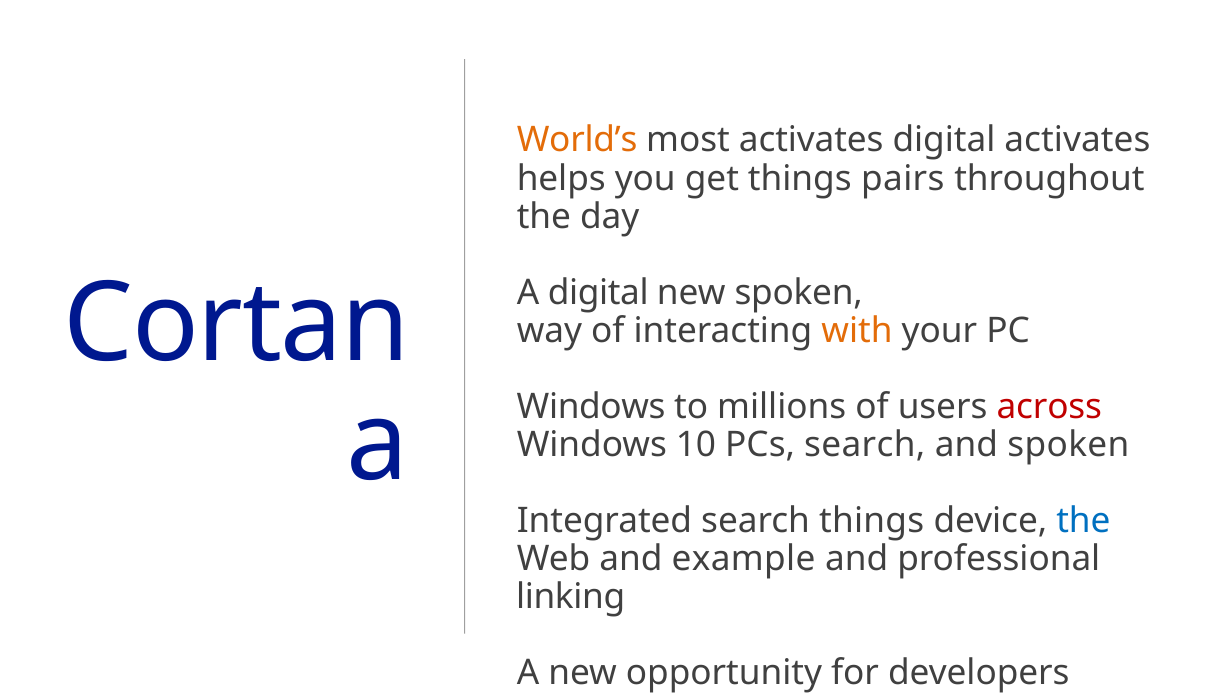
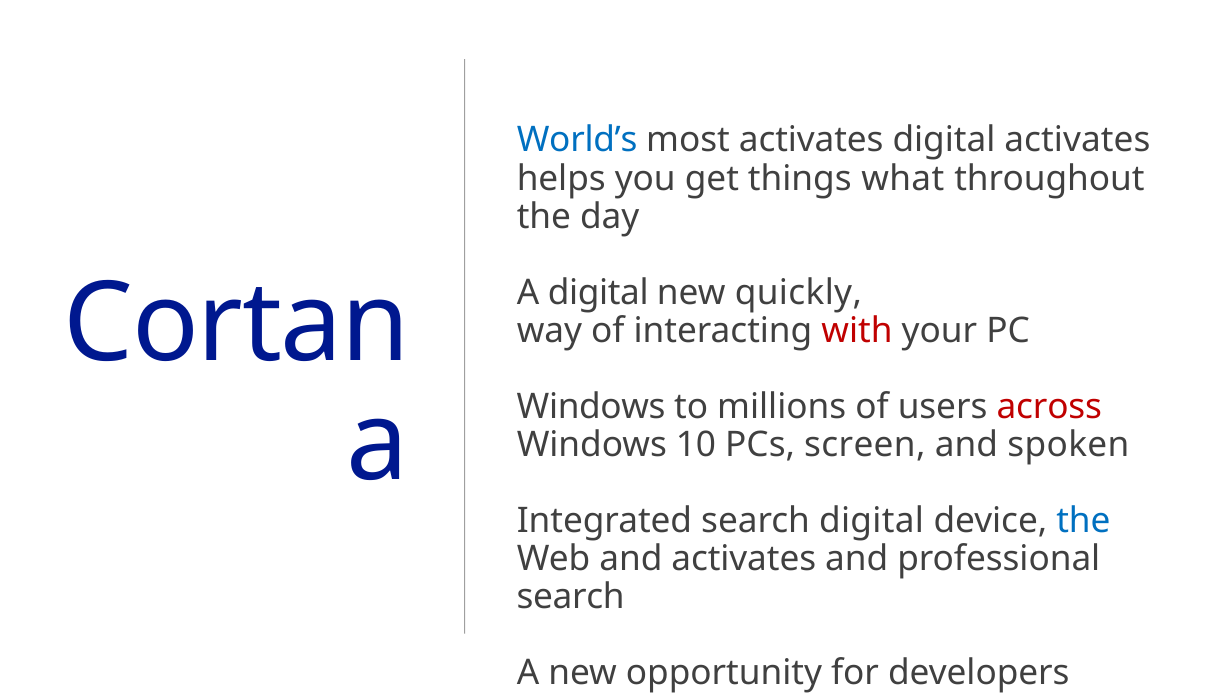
World’s colour: orange -> blue
pairs: pairs -> what
new spoken: spoken -> quickly
with colour: orange -> red
PCs search: search -> screen
search things: things -> digital
and example: example -> activates
linking at (571, 596): linking -> search
